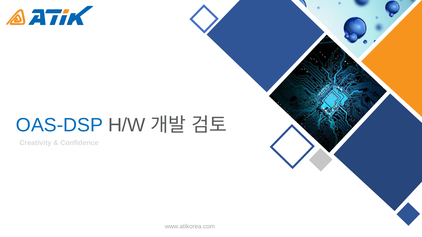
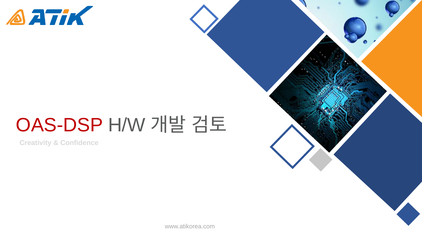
OAS-DSP colour: blue -> red
